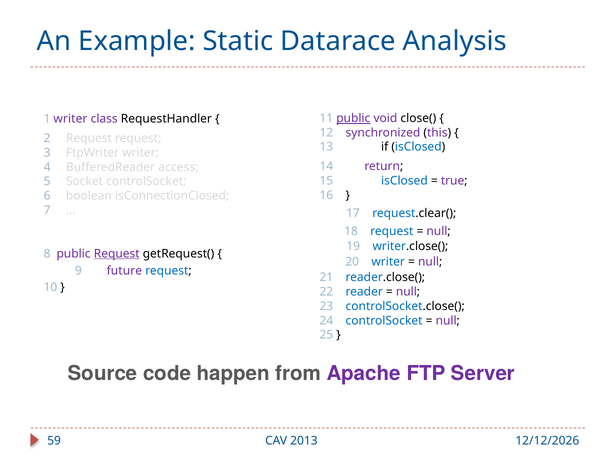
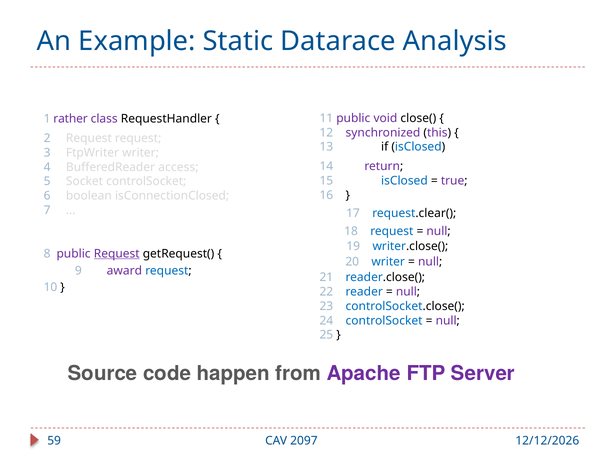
public at (353, 118) underline: present -> none
1 writer: writer -> rather
future: future -> award
2013: 2013 -> 2097
